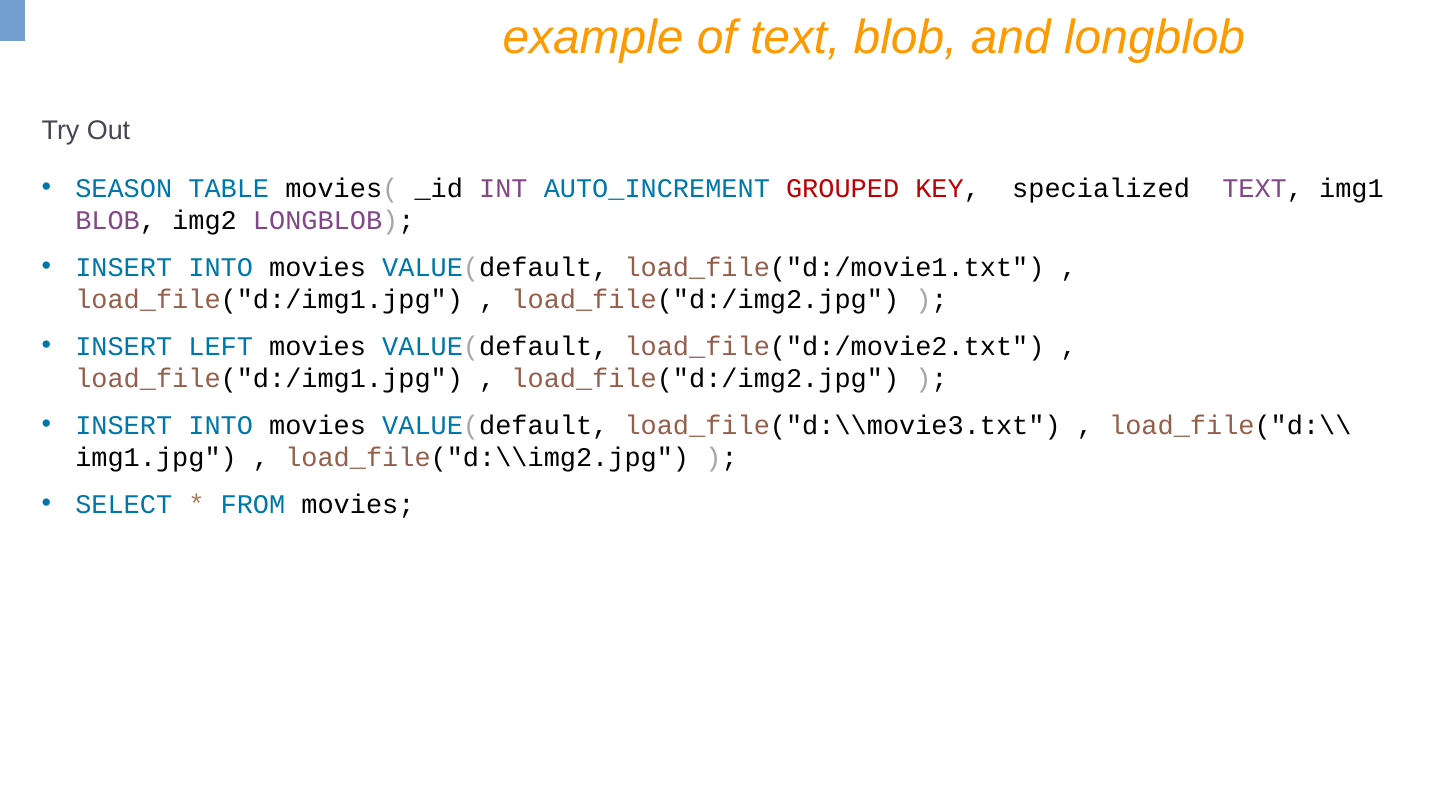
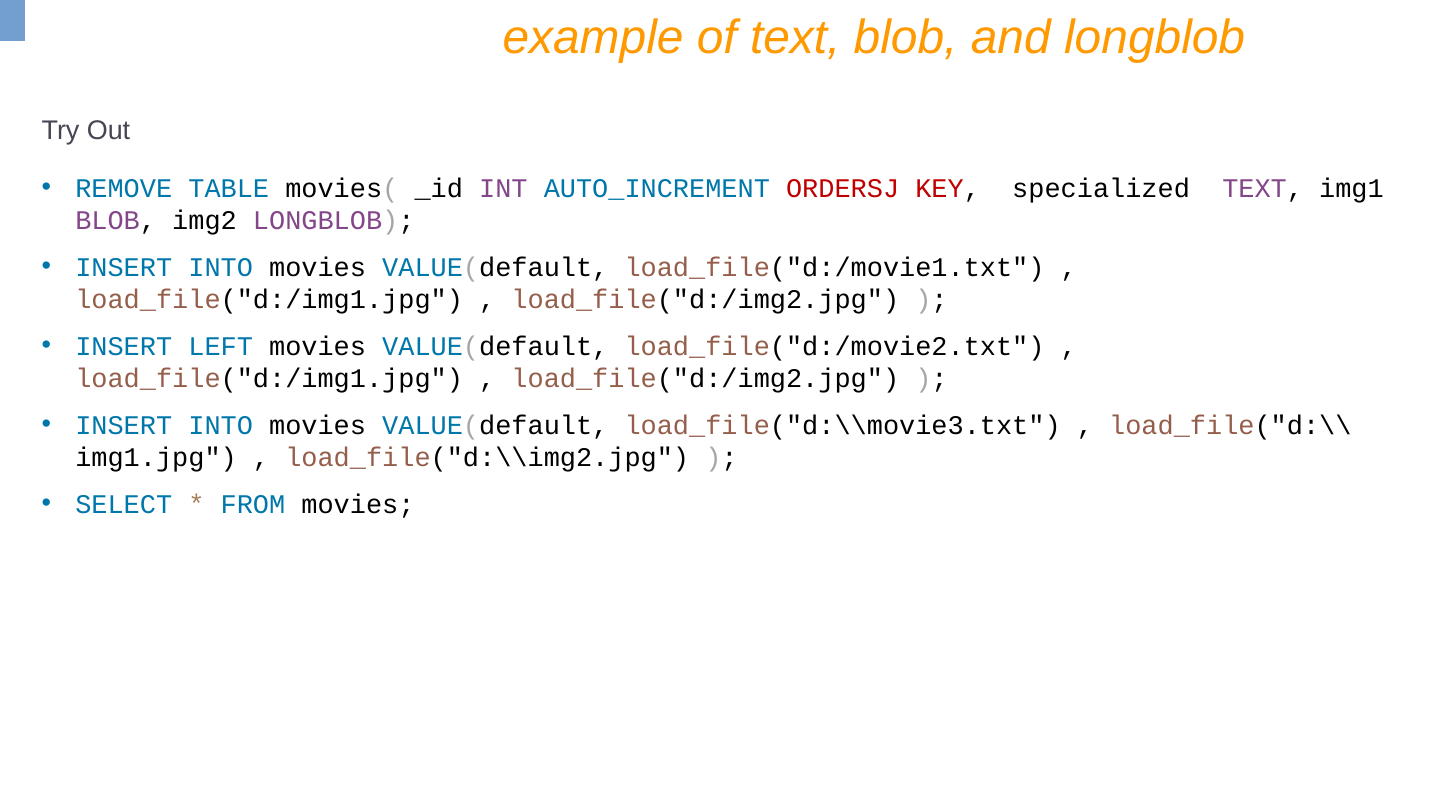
SEASON: SEASON -> REMOVE
GROUPED: GROUPED -> ORDERSJ
